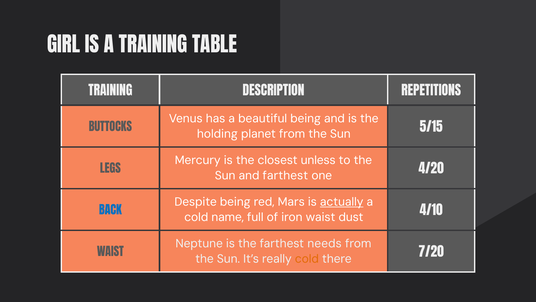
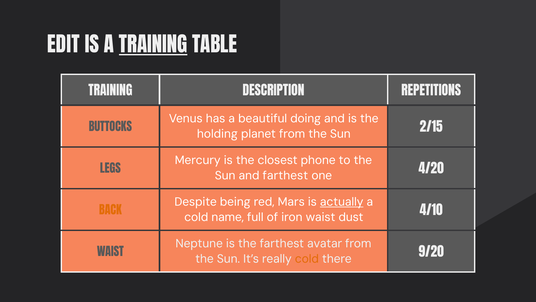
GIRL: GIRL -> EDIT
TRAINING at (153, 46) underline: none -> present
beautiful being: being -> doing
5/15: 5/15 -> 2/15
unless: unless -> phone
BACK colour: blue -> orange
needs: needs -> avatar
7/20: 7/20 -> 9/20
